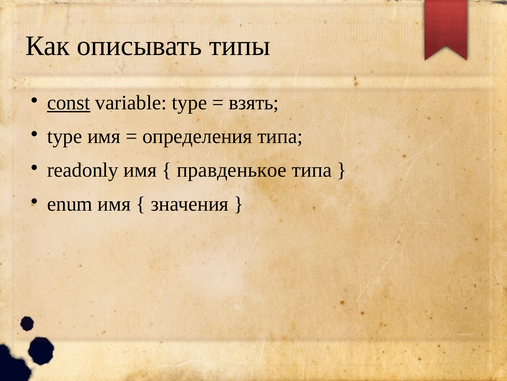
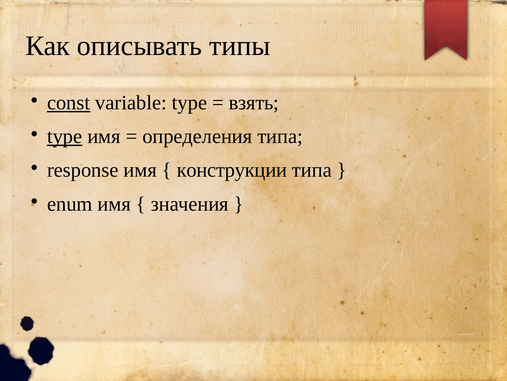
type at (65, 136) underline: none -> present
readonly: readonly -> response
правденькое: правденькое -> конструкции
